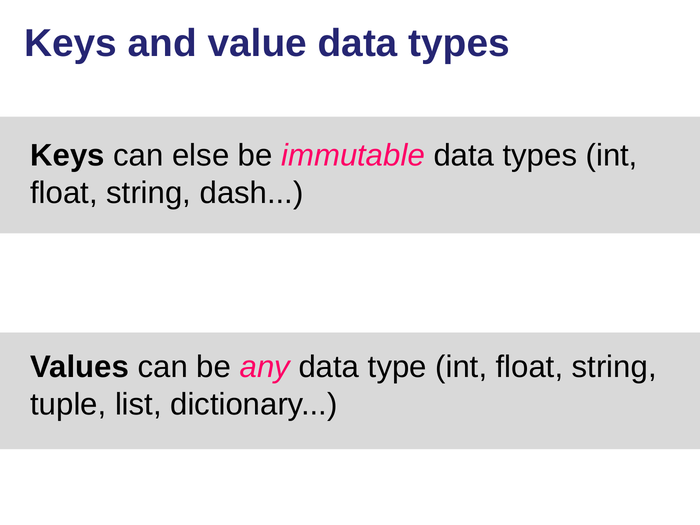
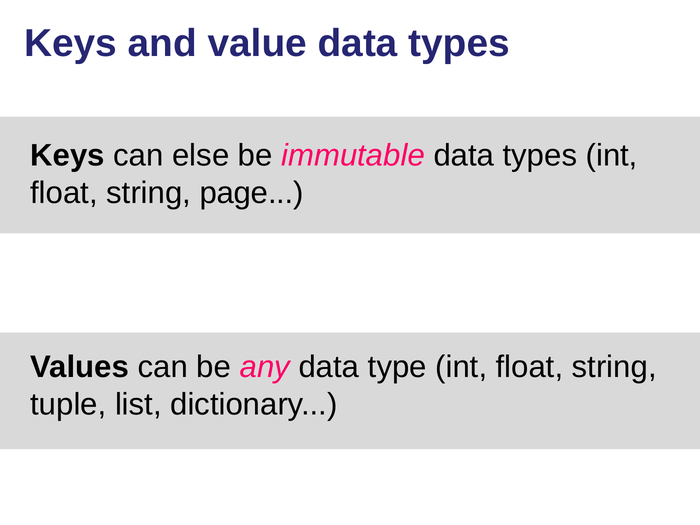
dash: dash -> page
